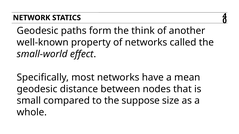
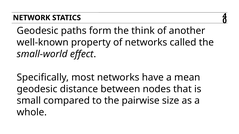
suppose: suppose -> pairwise
